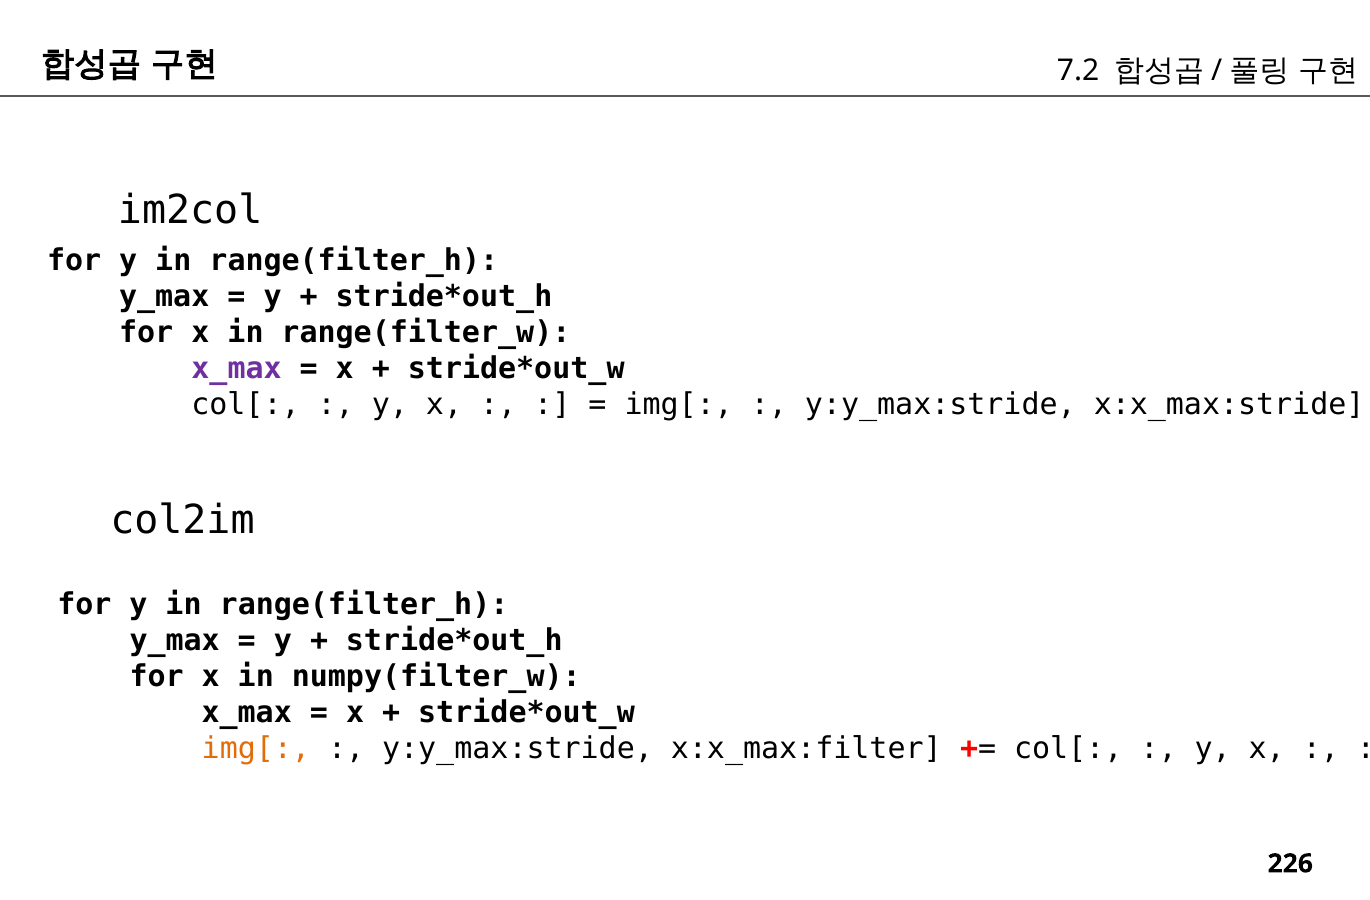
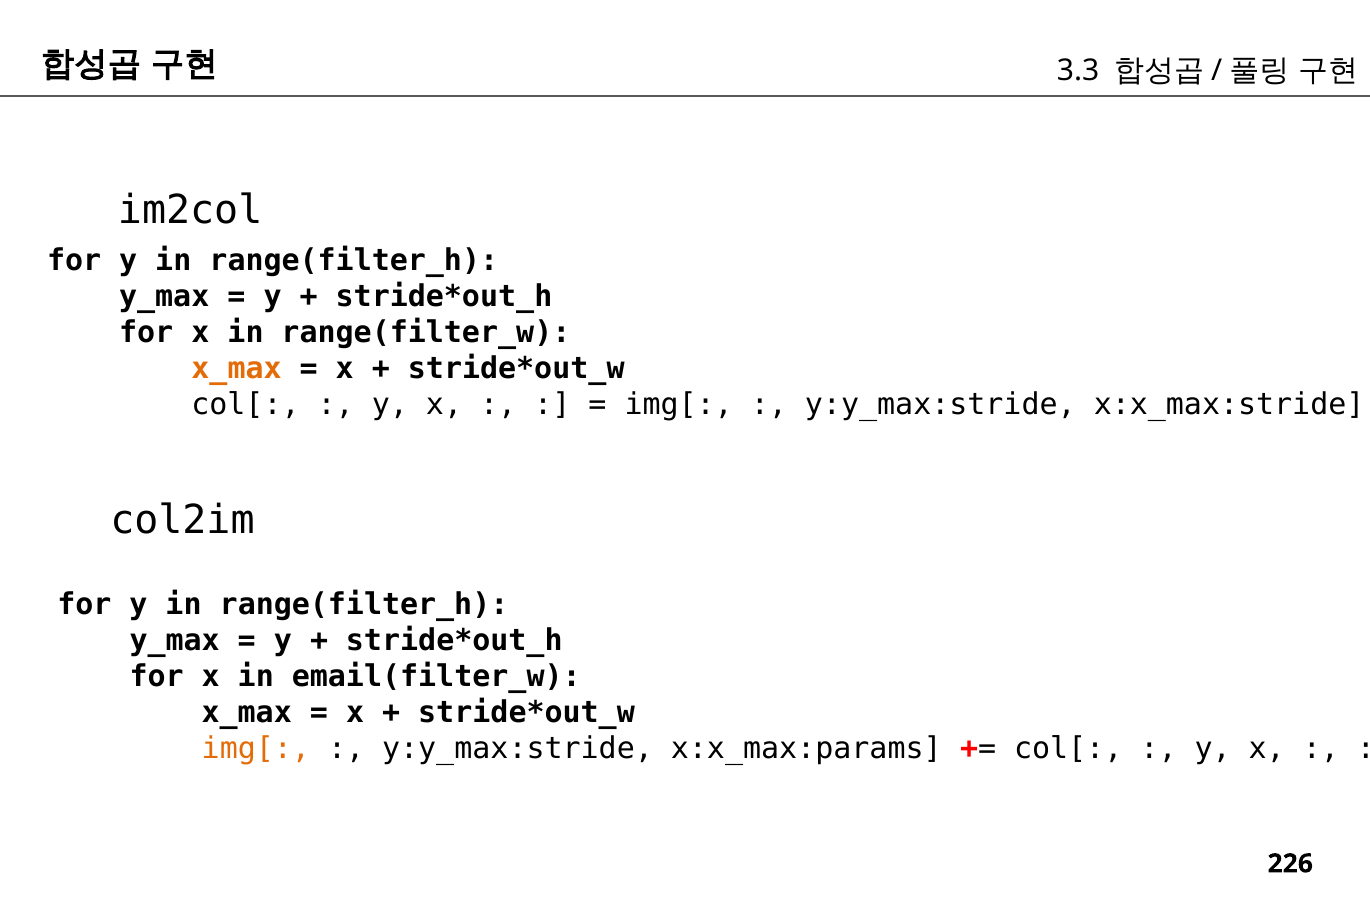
7.2: 7.2 -> 3.3
x_max at (237, 368) colour: purple -> orange
numpy(filter_w: numpy(filter_w -> email(filter_w
x:x_max:filter: x:x_max:filter -> x:x_max:params
